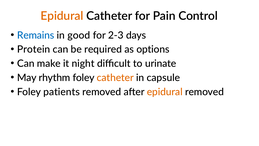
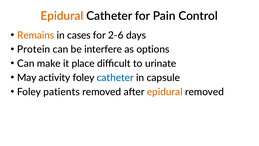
Remains colour: blue -> orange
good: good -> cases
2-3: 2-3 -> 2-6
required: required -> interfere
night: night -> place
rhythm: rhythm -> activity
catheter at (115, 78) colour: orange -> blue
